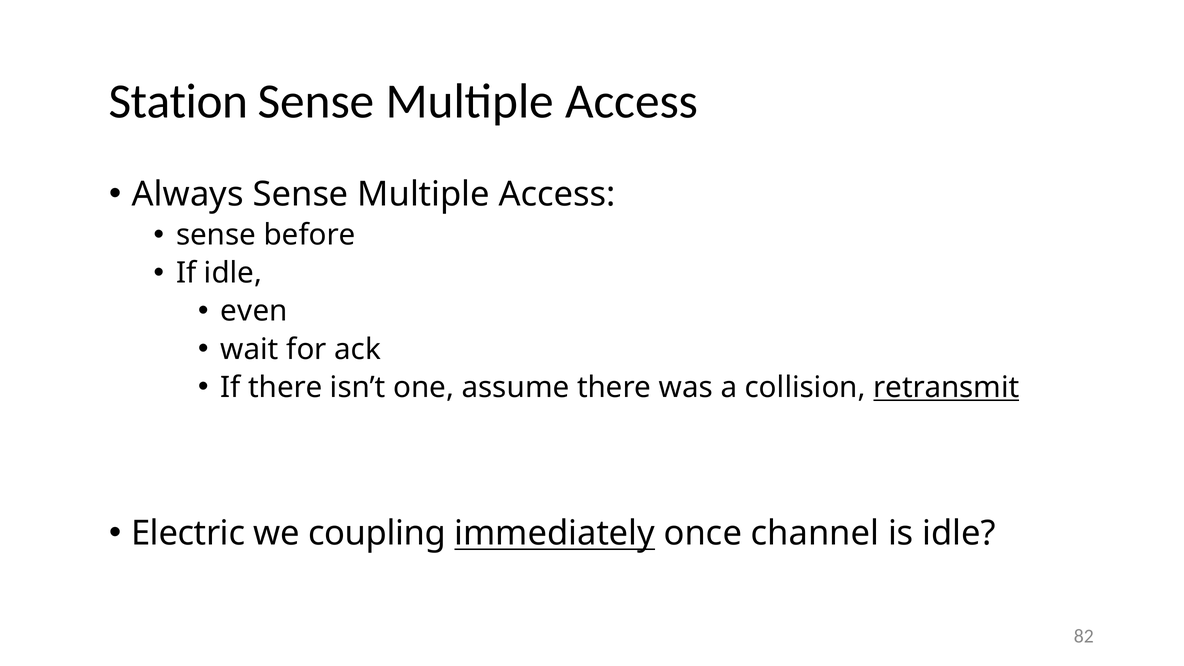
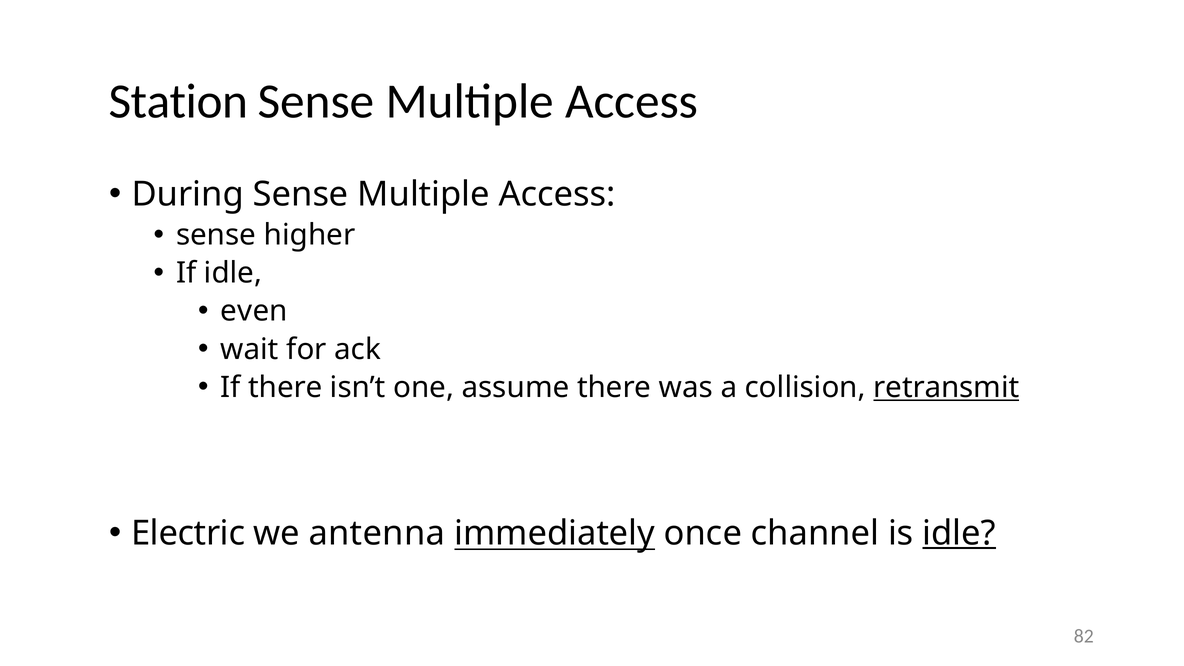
Always: Always -> During
before: before -> higher
coupling: coupling -> antenna
idle at (959, 533) underline: none -> present
